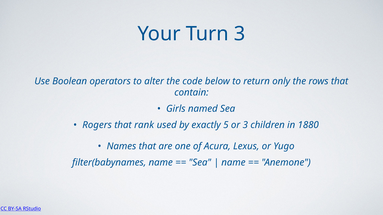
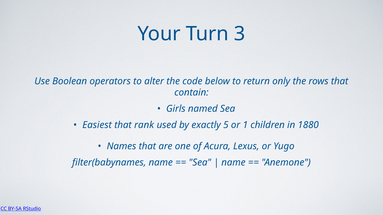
Rogers: Rogers -> Easiest
or 3: 3 -> 1
